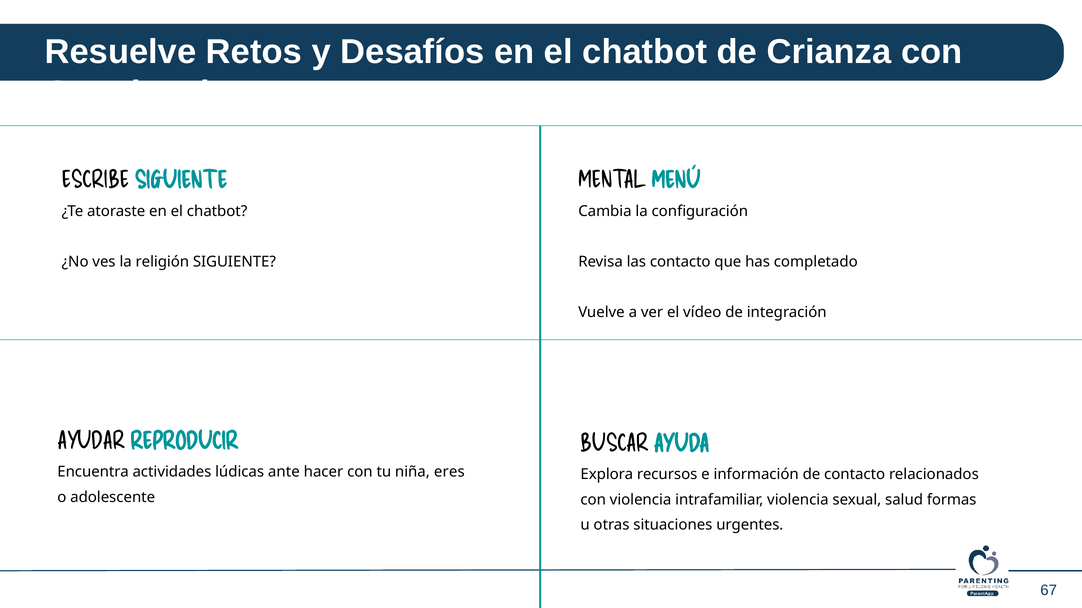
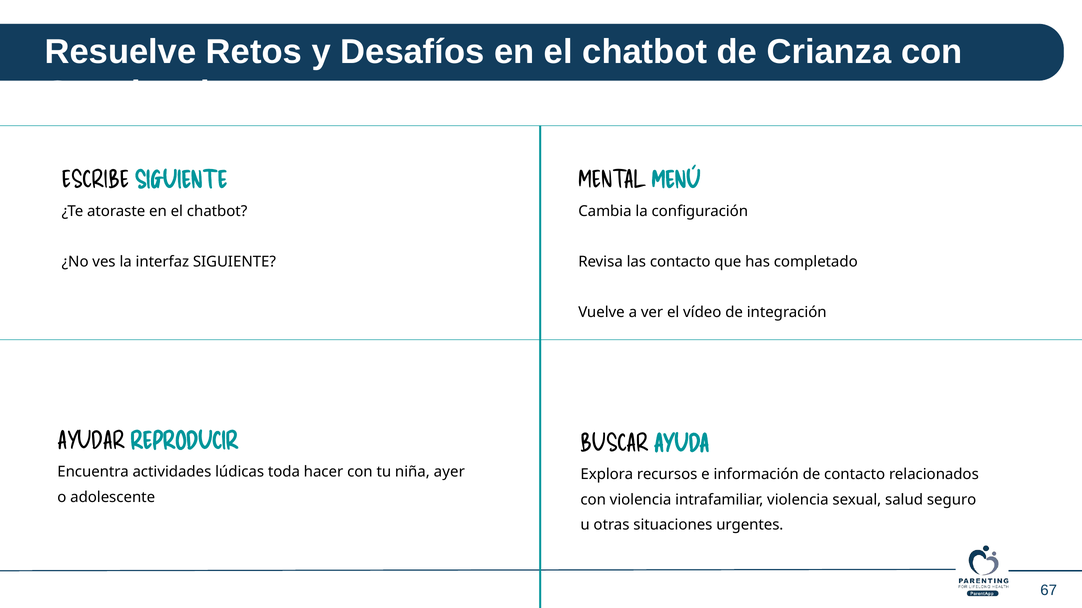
religión: religión -> interfaz
ante: ante -> toda
eres: eres -> ayer
formas: formas -> seguro
